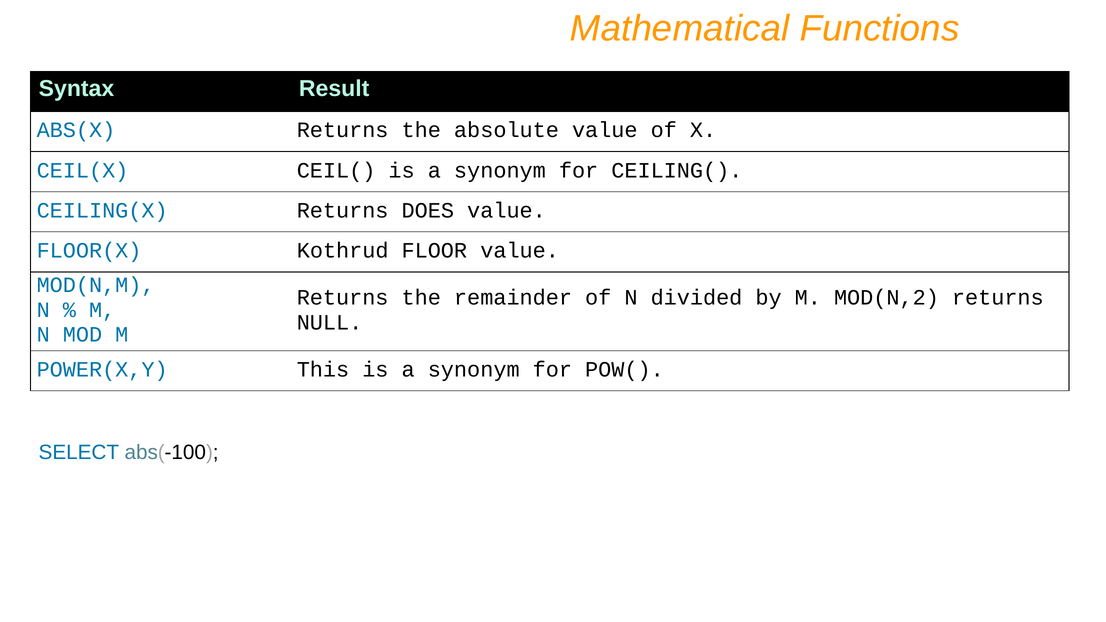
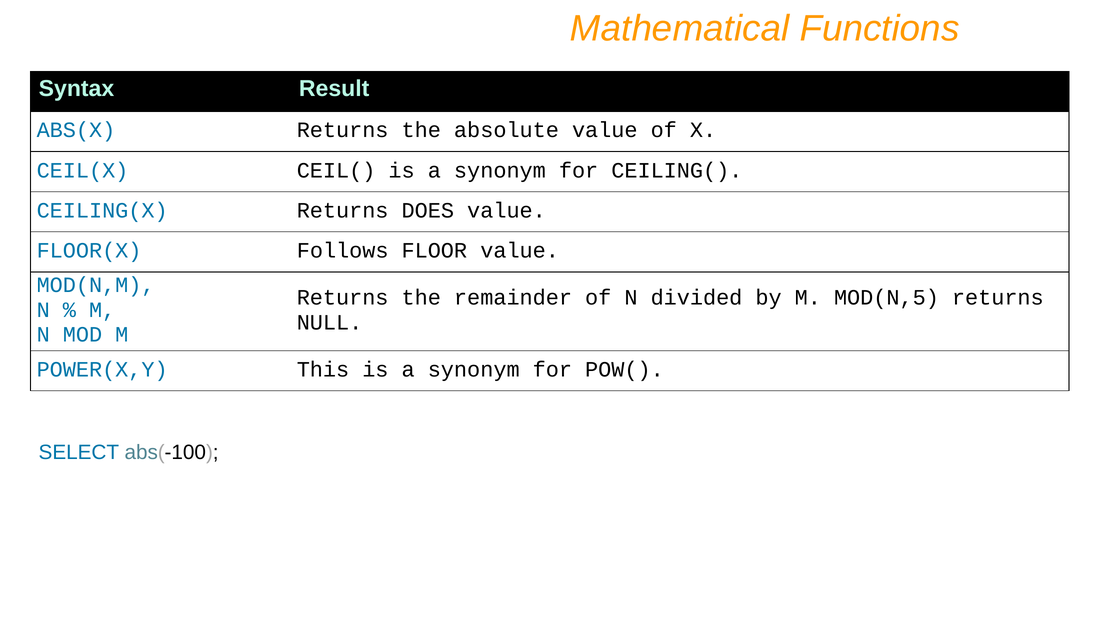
Kothrud: Kothrud -> Follows
MOD(N,2: MOD(N,2 -> MOD(N,5
